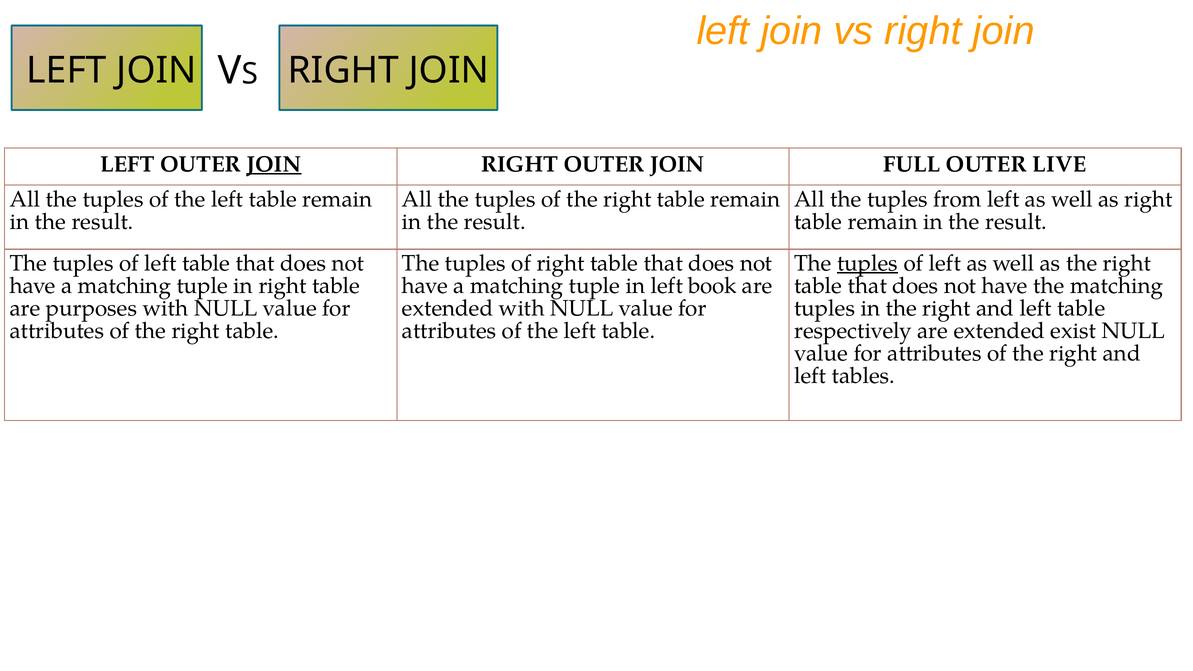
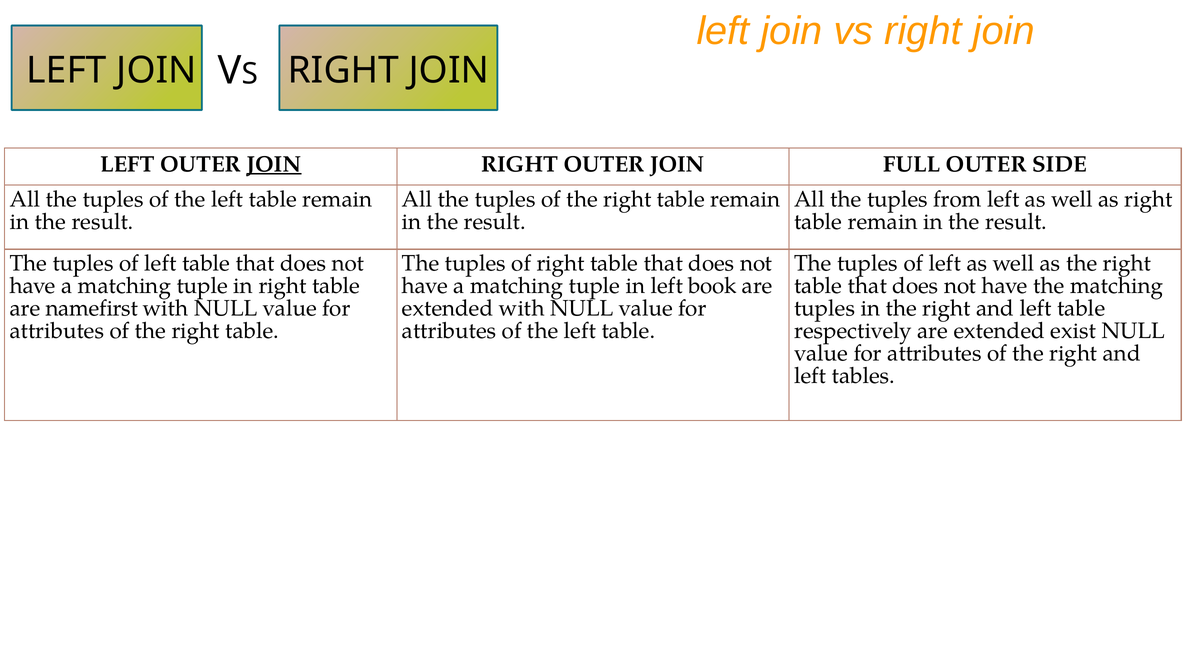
LIVE: LIVE -> SIDE
tuples at (868, 263) underline: present -> none
purposes: purposes -> namefirst
